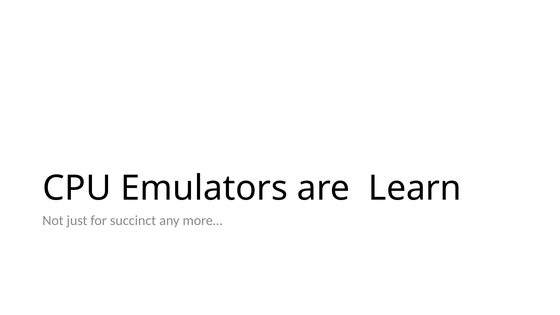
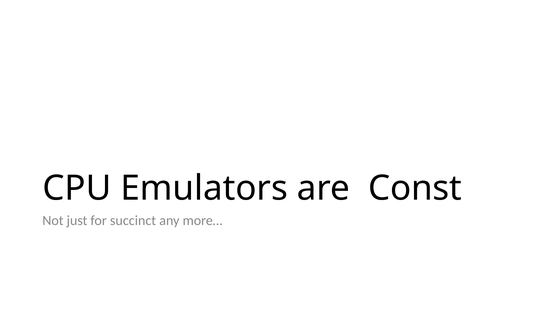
Learn: Learn -> Const
